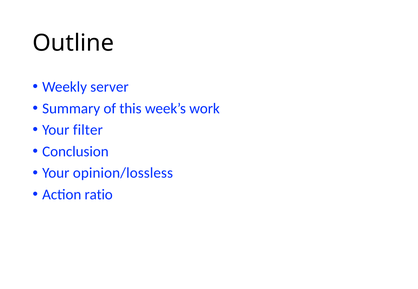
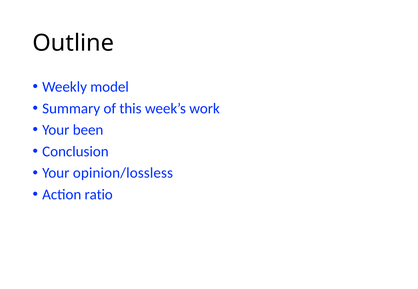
server: server -> model
filter: filter -> been
